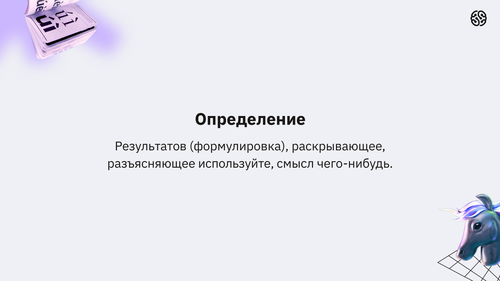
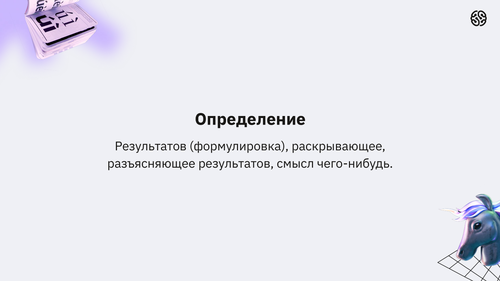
разъясняющее используйте: используйте -> результатов
